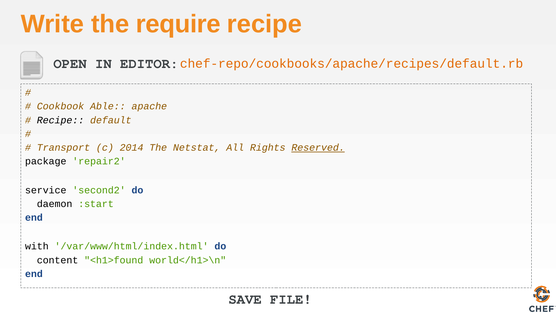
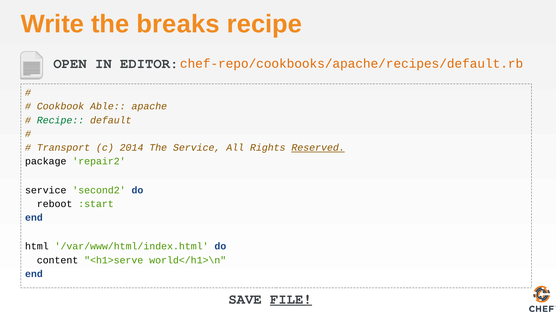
require: require -> breaks
Recipe at (61, 120) colour: black -> green
The Netstat: Netstat -> Service
daemon: daemon -> reboot
with: with -> html
<h1>found: <h1>found -> <h1>serve
FILE underline: none -> present
